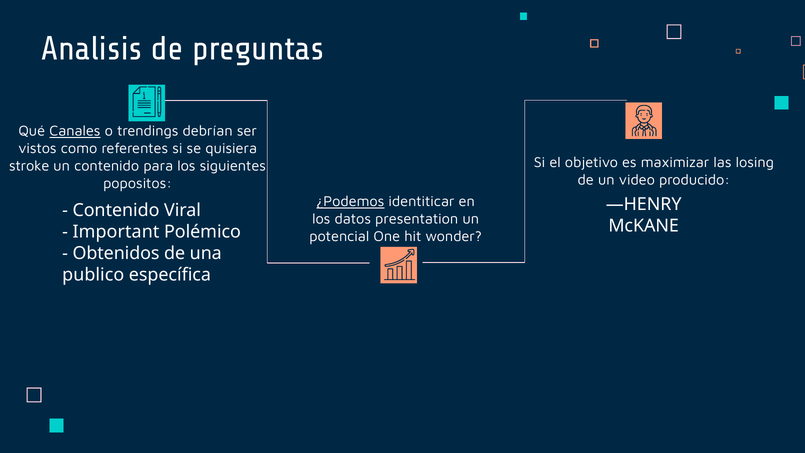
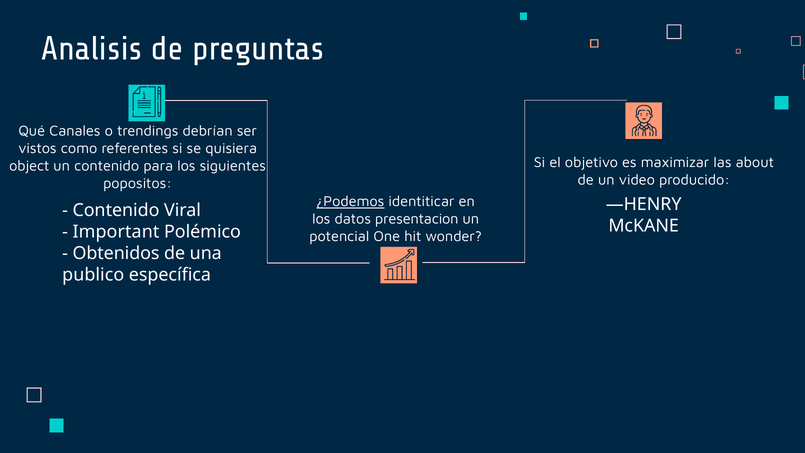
Canales underline: present -> none
losing: losing -> about
stroke: stroke -> object
presentation: presentation -> presentacion
